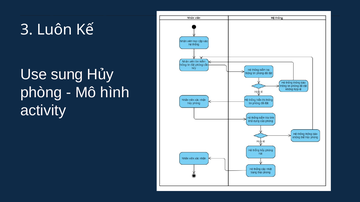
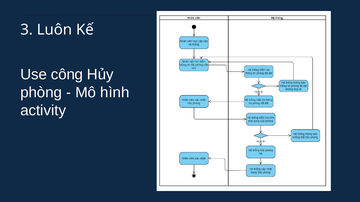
sung: sung -> công
